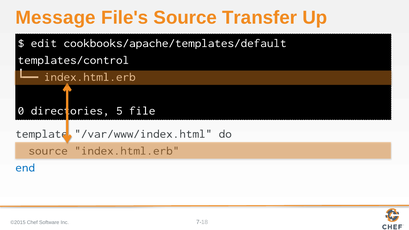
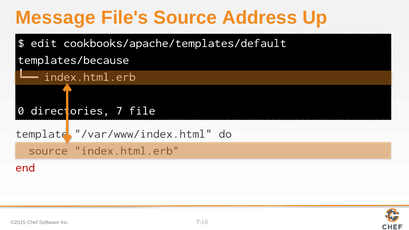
Transfer: Transfer -> Address
templates/control: templates/control -> templates/because
5: 5 -> 7
end colour: blue -> red
